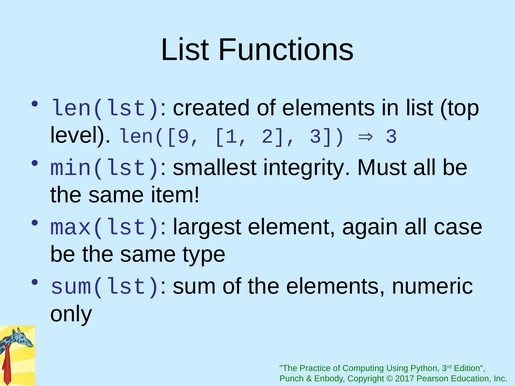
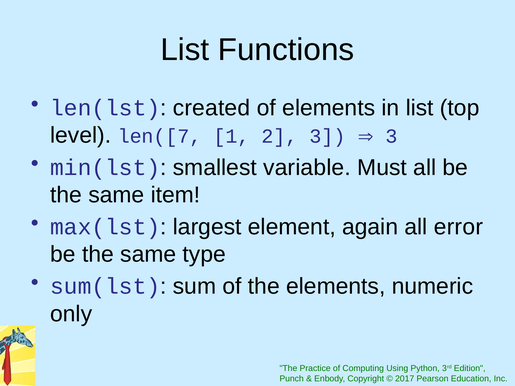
len([9: len([9 -> len([7
integrity: integrity -> variable
case: case -> error
